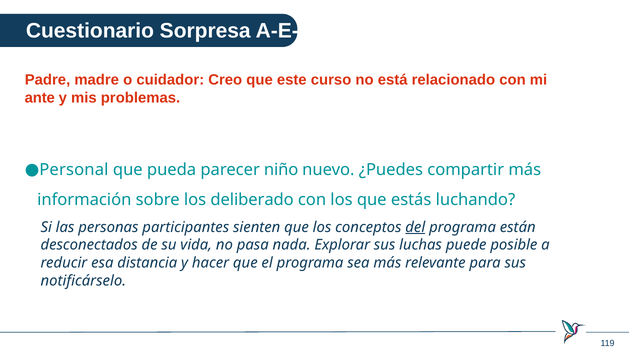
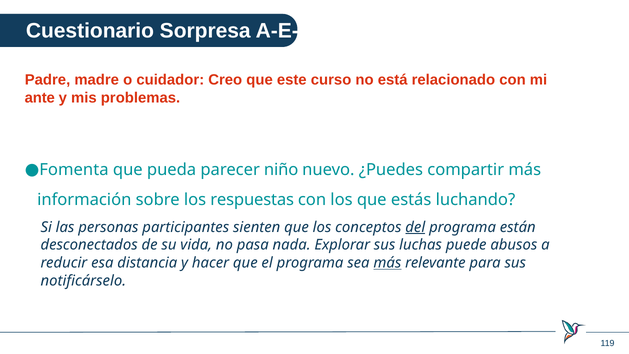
Personal: Personal -> Fomenta
deliberado: deliberado -> respuestas
posible: posible -> abusos
más at (387, 263) underline: none -> present
